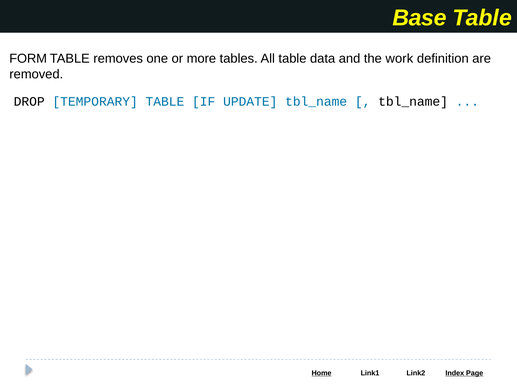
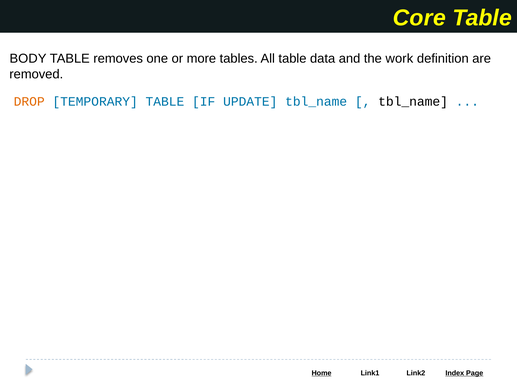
Base: Base -> Core
FORM: FORM -> BODY
DROP colour: black -> orange
